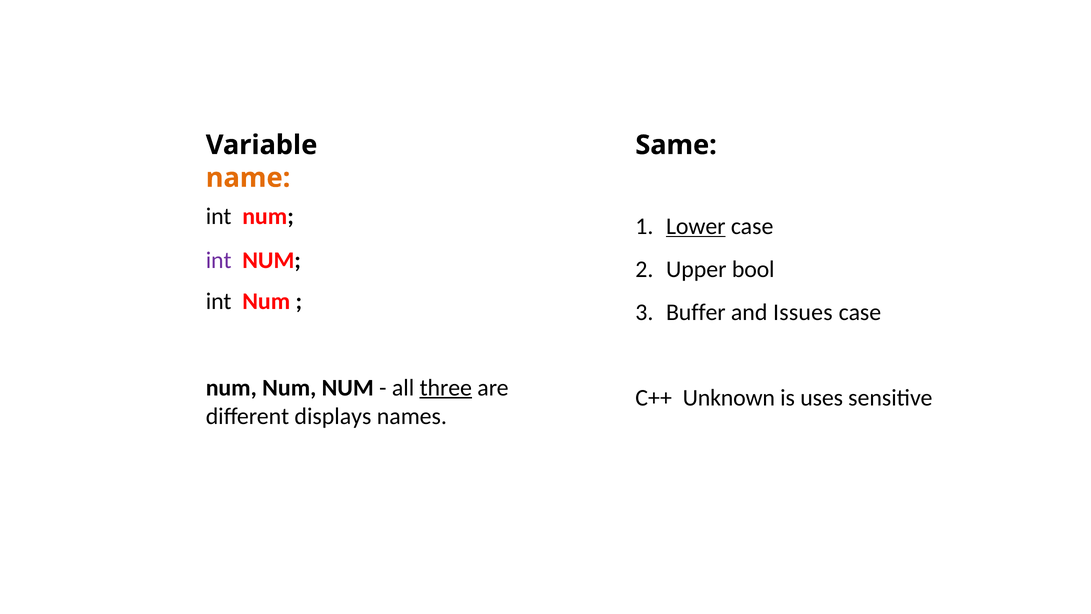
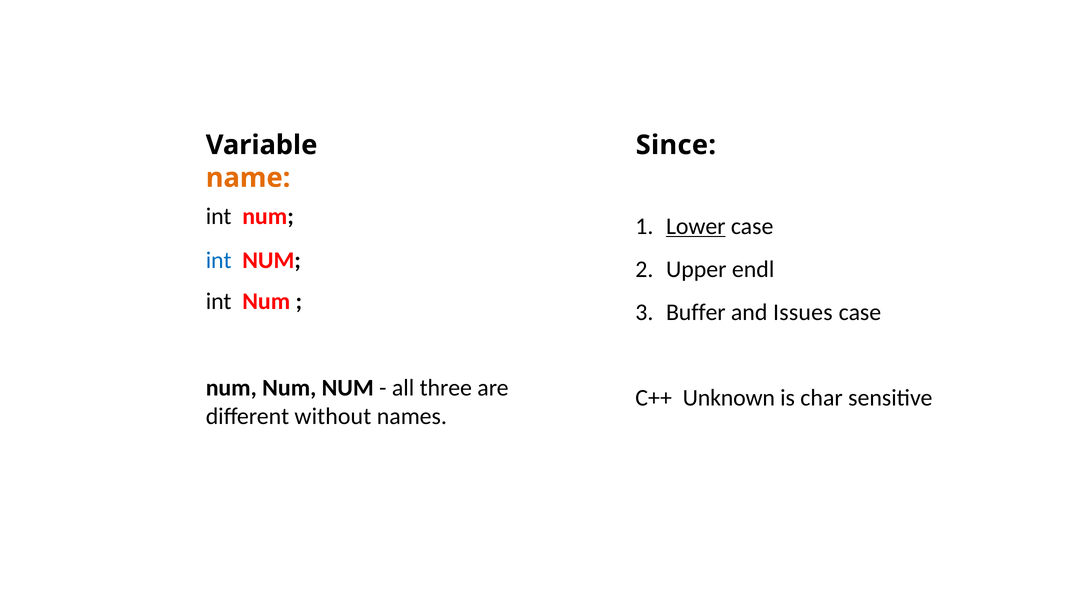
Same: Same -> Since
int at (219, 260) colour: purple -> blue
bool: bool -> endl
three underline: present -> none
uses: uses -> char
displays: displays -> without
